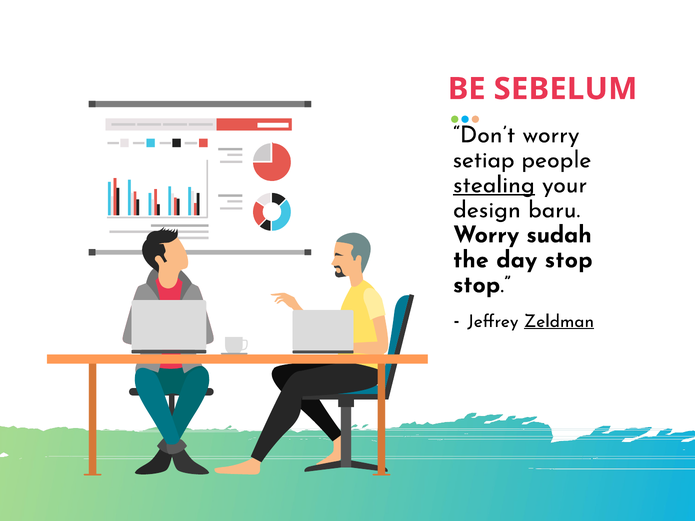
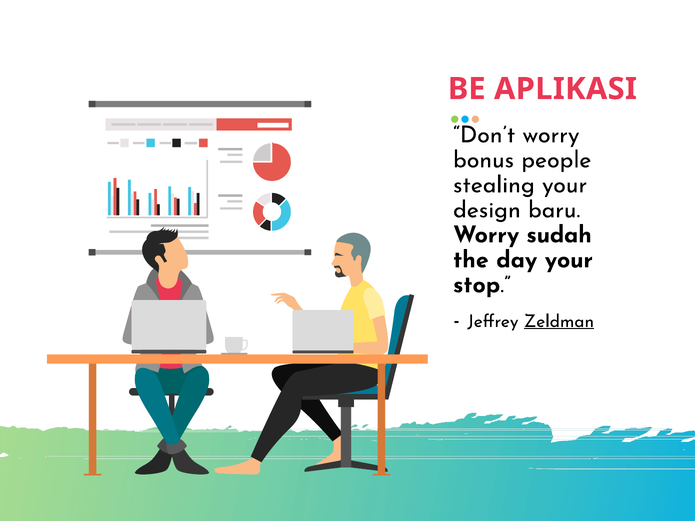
SEBELUM: SEBELUM -> APLIKASI
setiap: setiap -> bonus
stealing underline: present -> none
day stop: stop -> your
